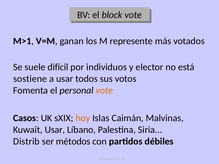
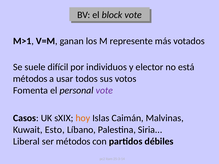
sostiene at (30, 79): sostiene -> métodos
vote at (104, 90) colour: orange -> purple
Kuwait Usar: Usar -> Esto
Distrib: Distrib -> Liberal
